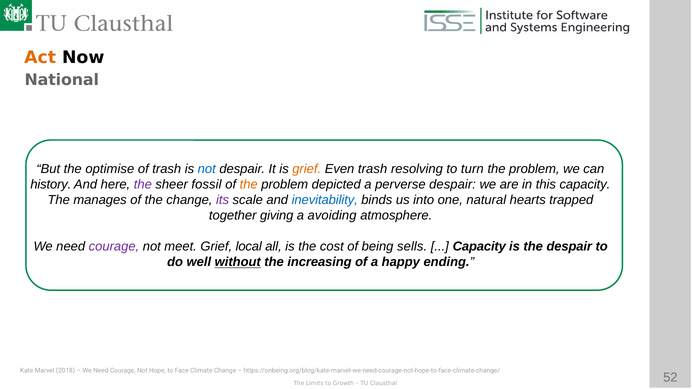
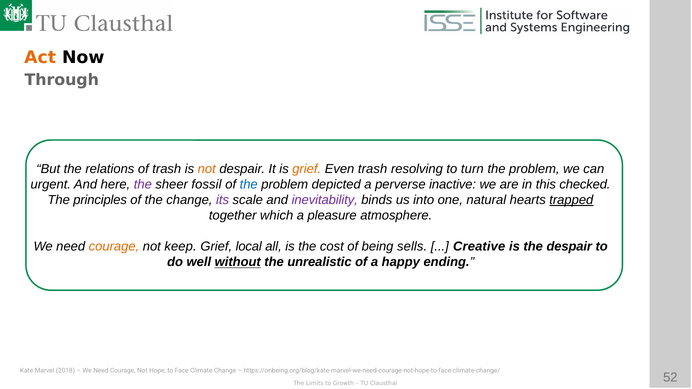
National: National -> Through
optimise: optimise -> relations
not at (207, 169) colour: blue -> orange
history: history -> urgent
the at (249, 184) colour: orange -> blue
perverse despair: despair -> inactive
this capacity: capacity -> checked
manages: manages -> principles
inevitability colour: blue -> purple
trapped underline: none -> present
giving: giving -> which
avoiding: avoiding -> pleasure
courage at (114, 247) colour: purple -> orange
meet: meet -> keep
Capacity at (479, 247): Capacity -> Creative
increasing: increasing -> unrealistic
